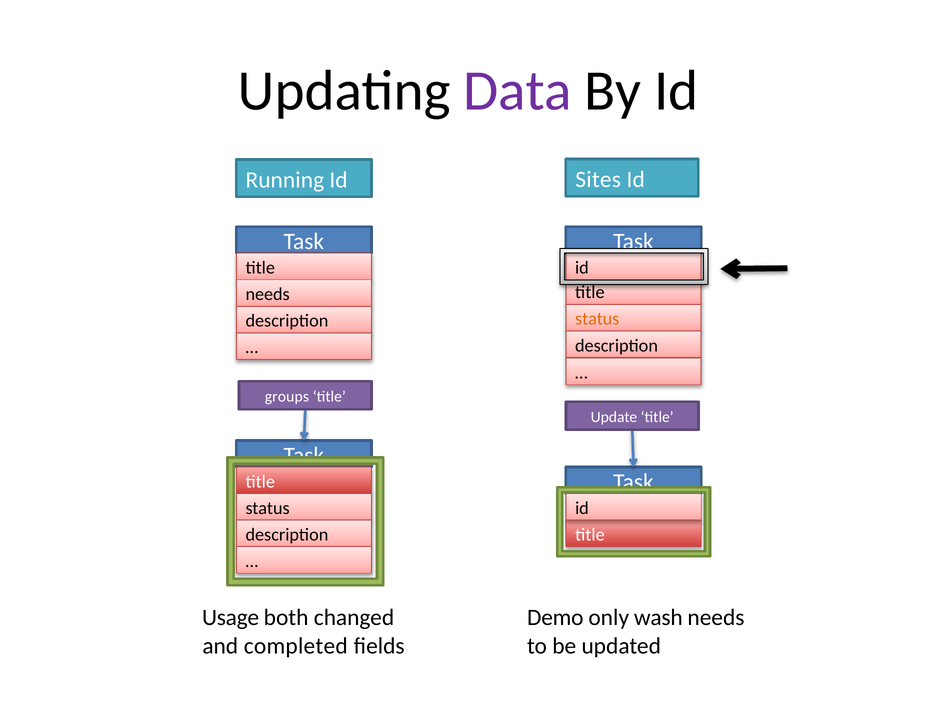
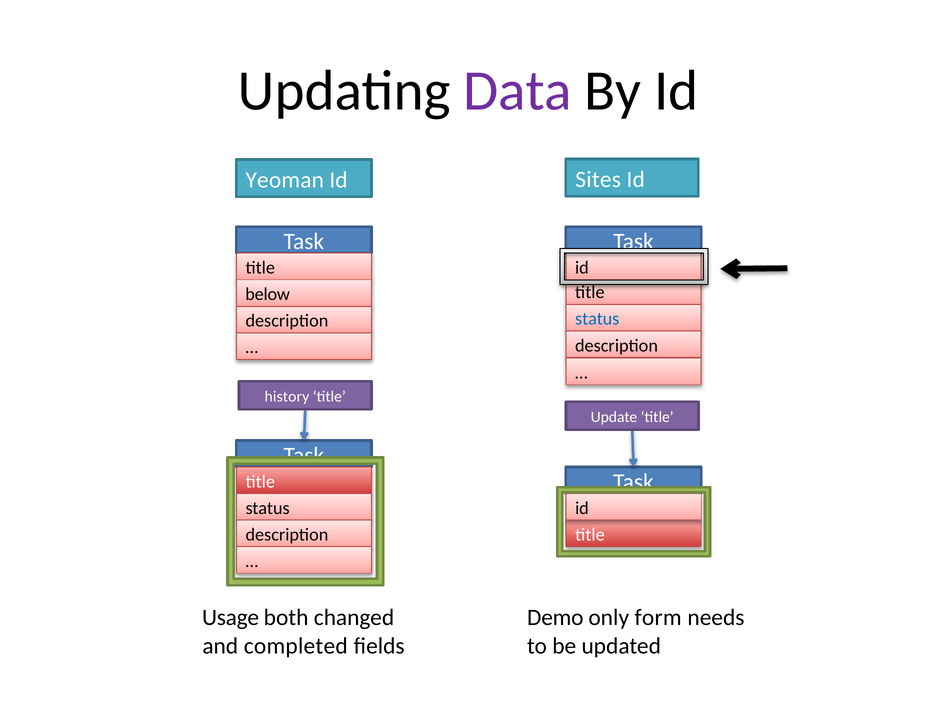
Running: Running -> Yeoman
needs at (268, 294): needs -> below
status at (597, 319) colour: orange -> blue
groups: groups -> history
wash: wash -> form
